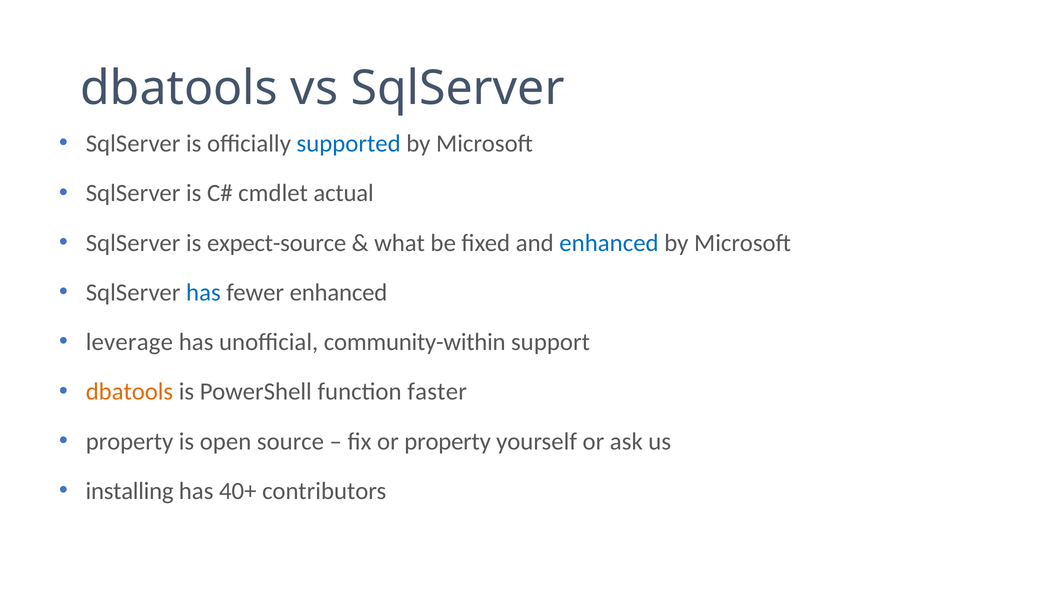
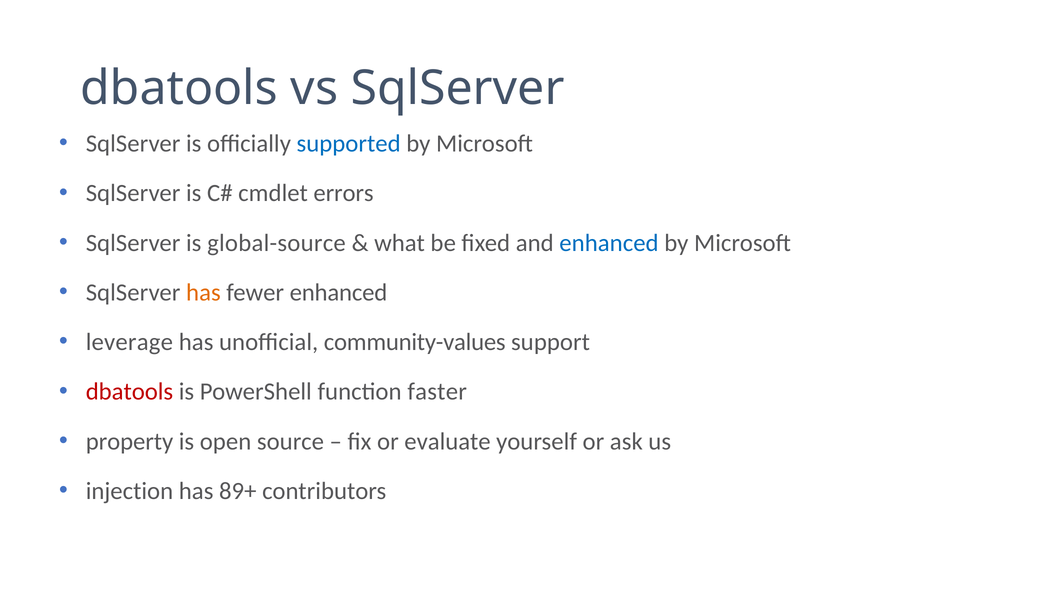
actual: actual -> errors
expect-source: expect-source -> global-source
has at (203, 293) colour: blue -> orange
community-within: community-within -> community-values
dbatools at (129, 392) colour: orange -> red
or property: property -> evaluate
installing: installing -> injection
40+: 40+ -> 89+
